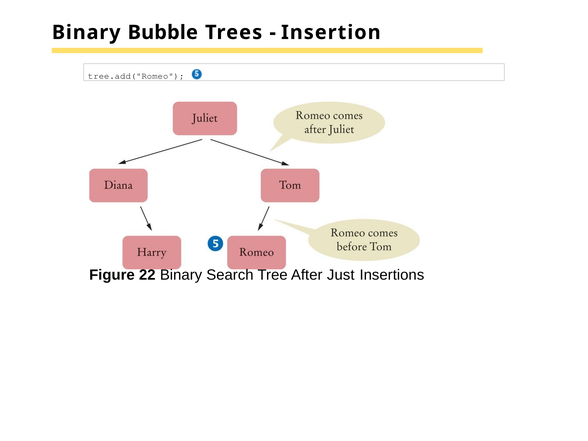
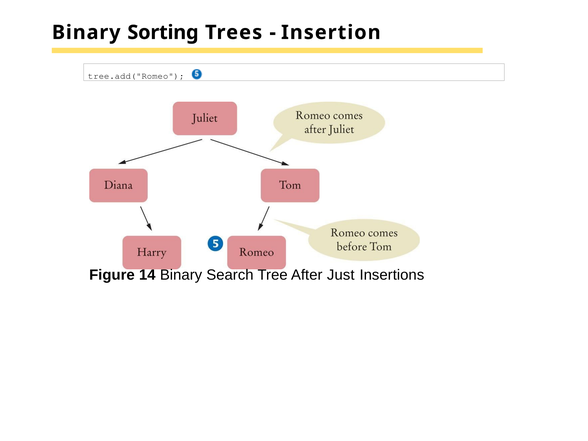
Bubble: Bubble -> Sorting
22: 22 -> 14
